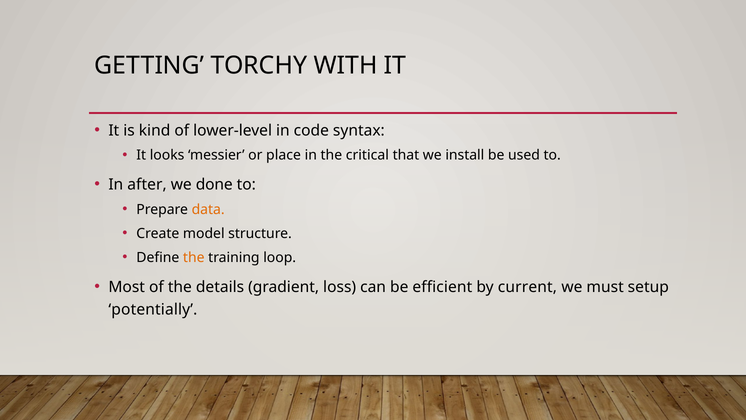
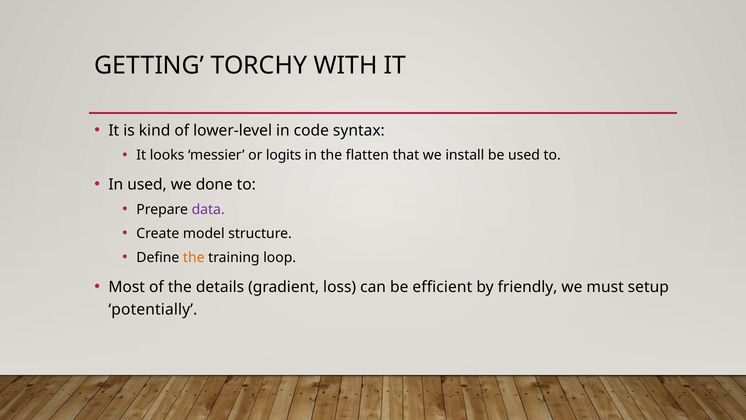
place: place -> logits
critical: critical -> flatten
In after: after -> used
data colour: orange -> purple
current: current -> friendly
